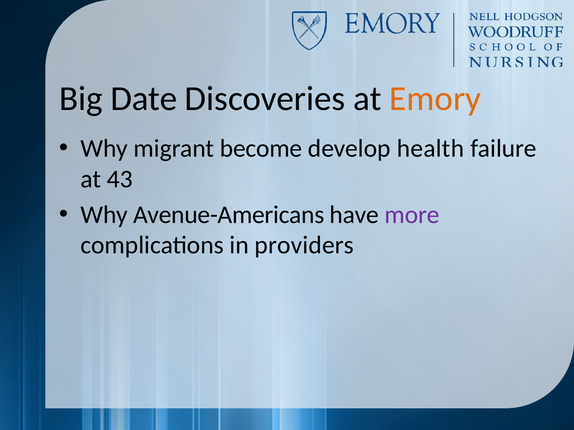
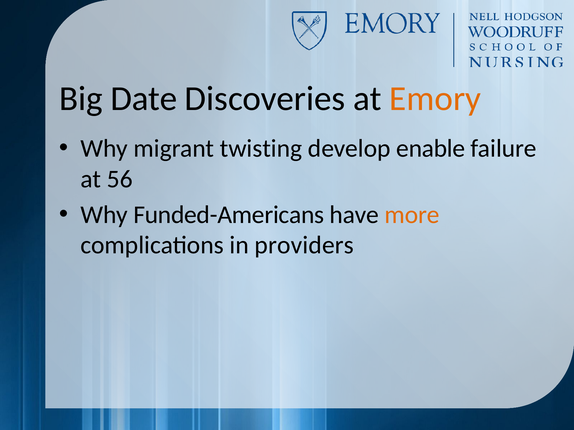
become: become -> twisting
health: health -> enable
43: 43 -> 56
Avenue-Americans: Avenue-Americans -> Funded-Americans
more colour: purple -> orange
